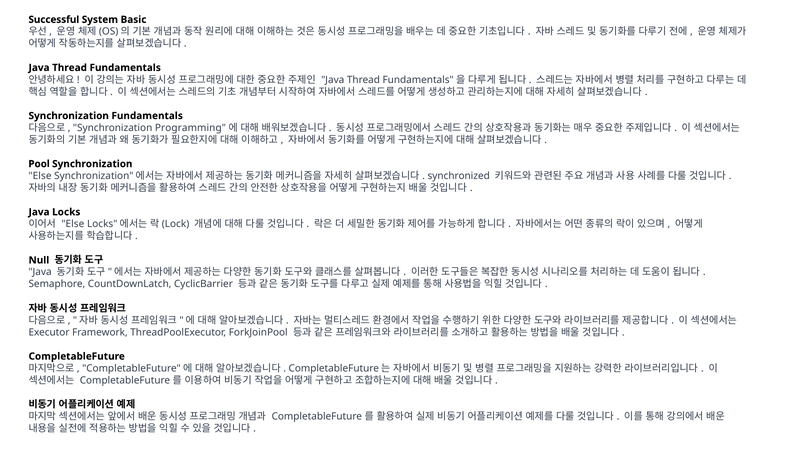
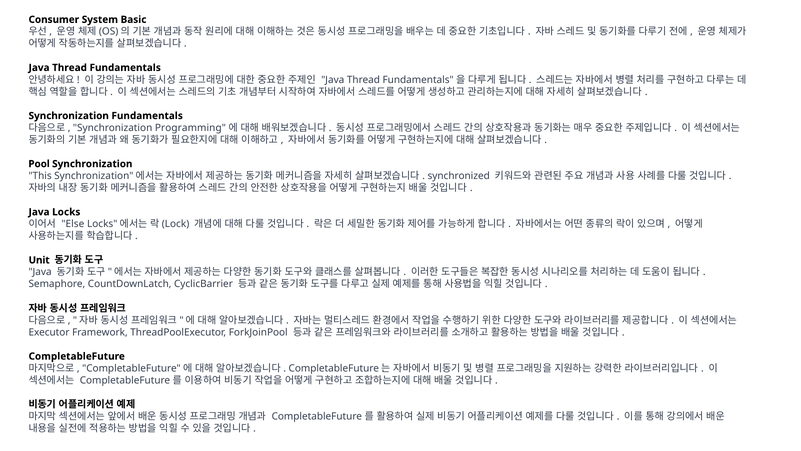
Successful: Successful -> Consumer
Else at (40, 176): Else -> This
Null: Null -> Unit
